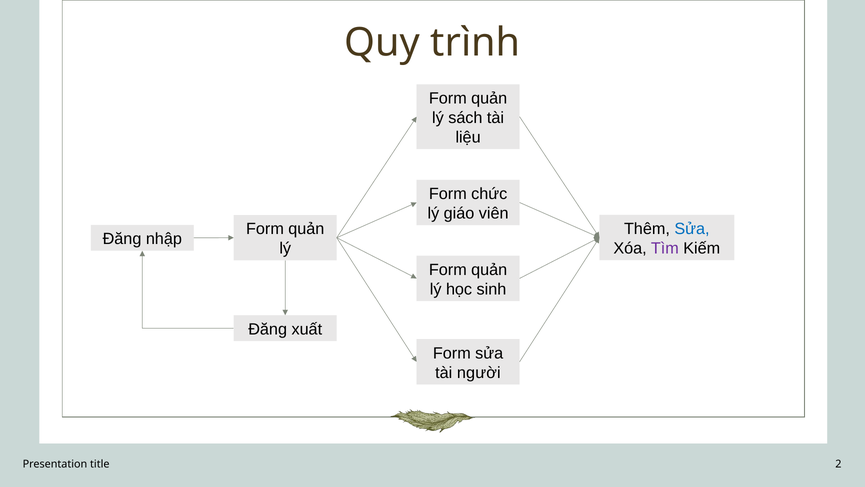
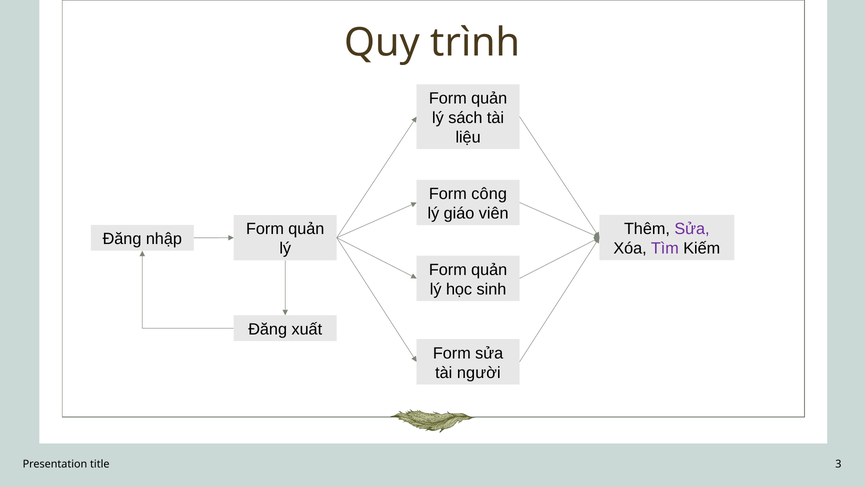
chức: chức -> công
Sửa at (692, 229) colour: blue -> purple
2: 2 -> 3
